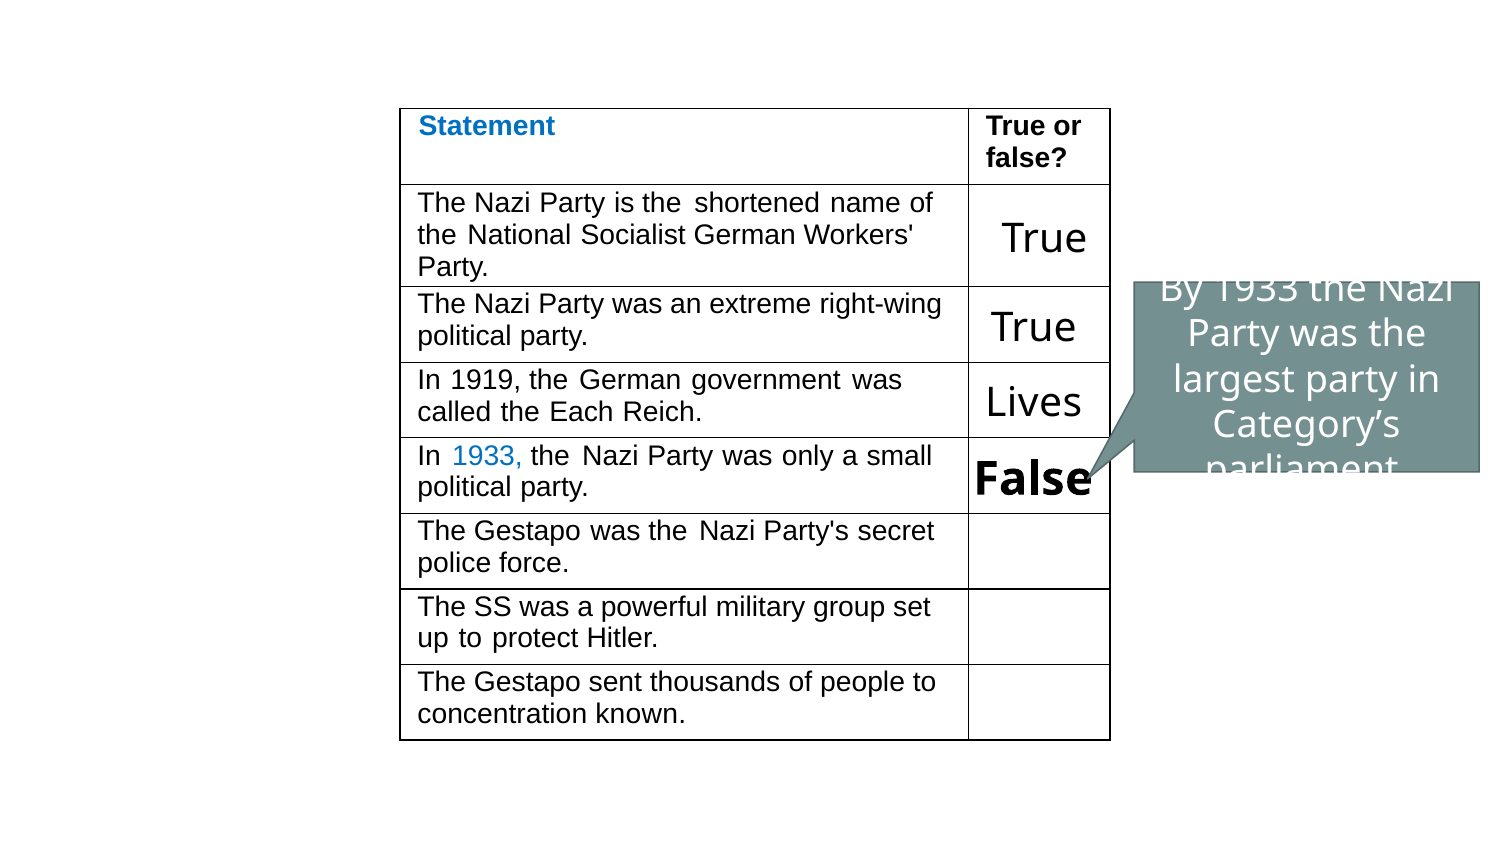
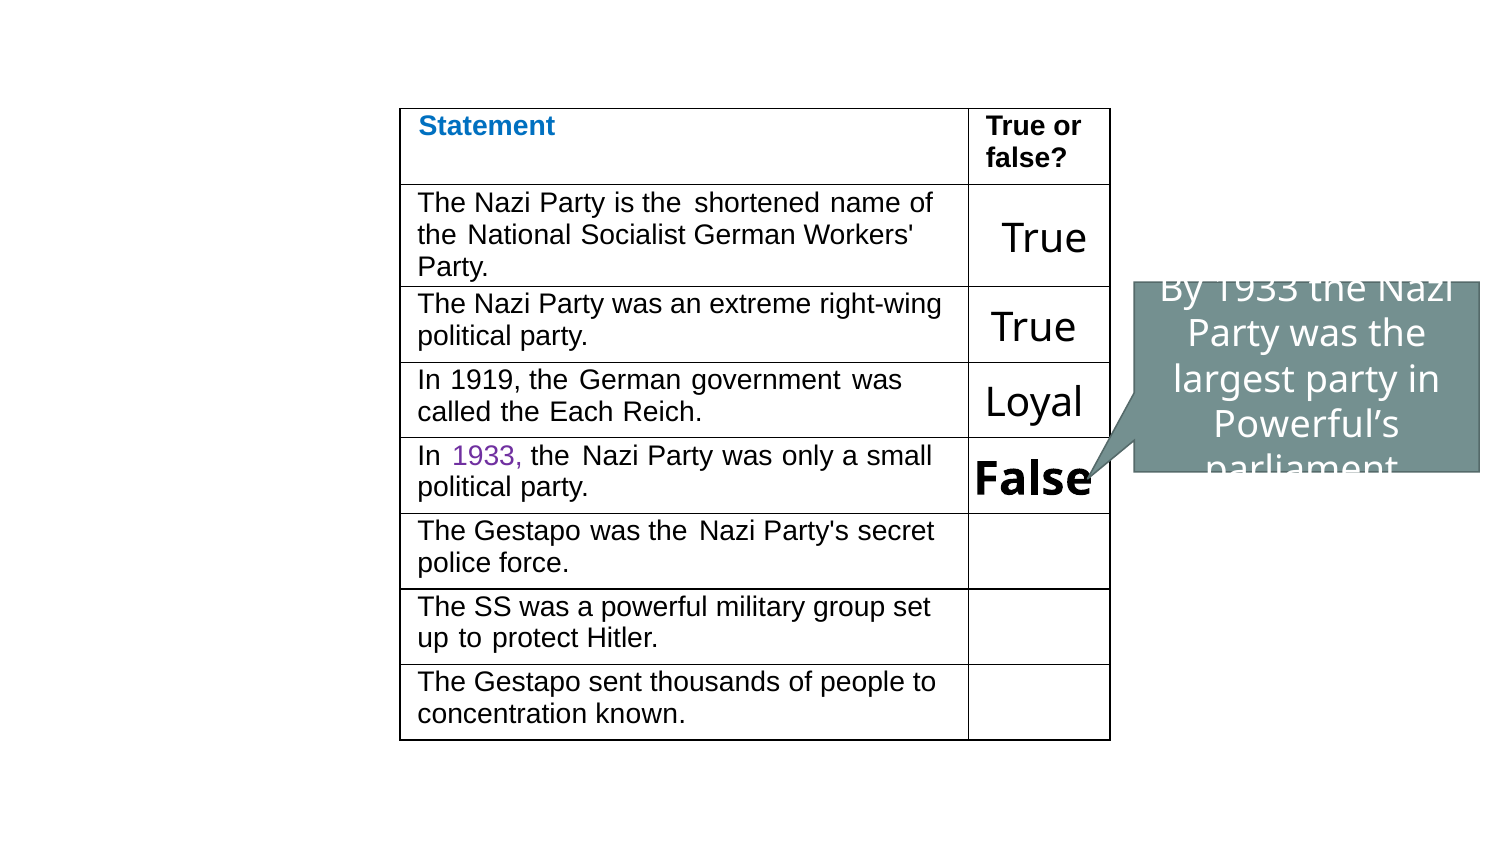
Lives: Lives -> Loyal
Category’s: Category’s -> Powerful’s
1933 at (487, 456) colour: blue -> purple
